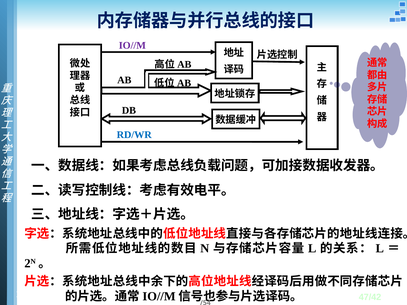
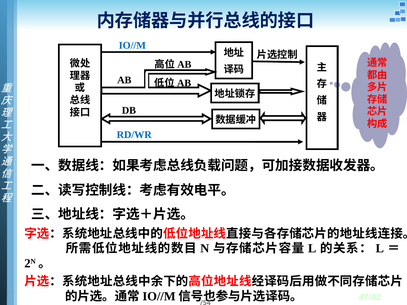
IO//M colour: purple -> blue
